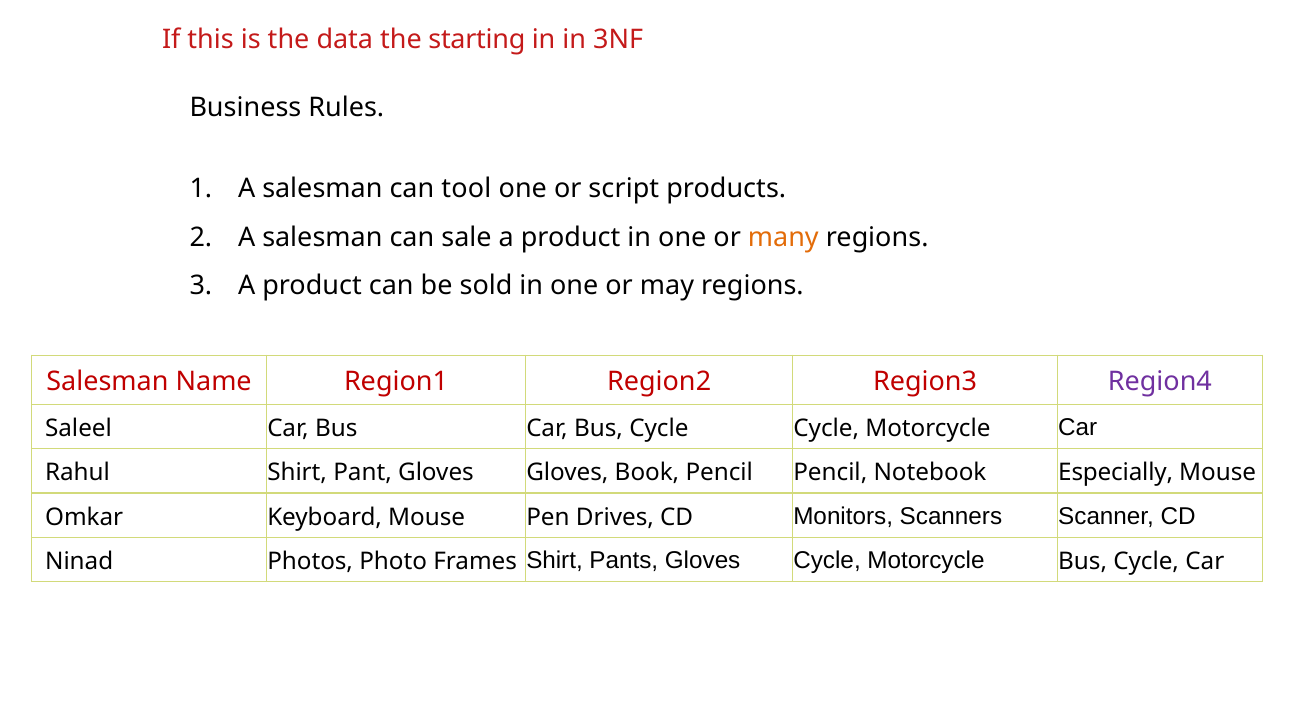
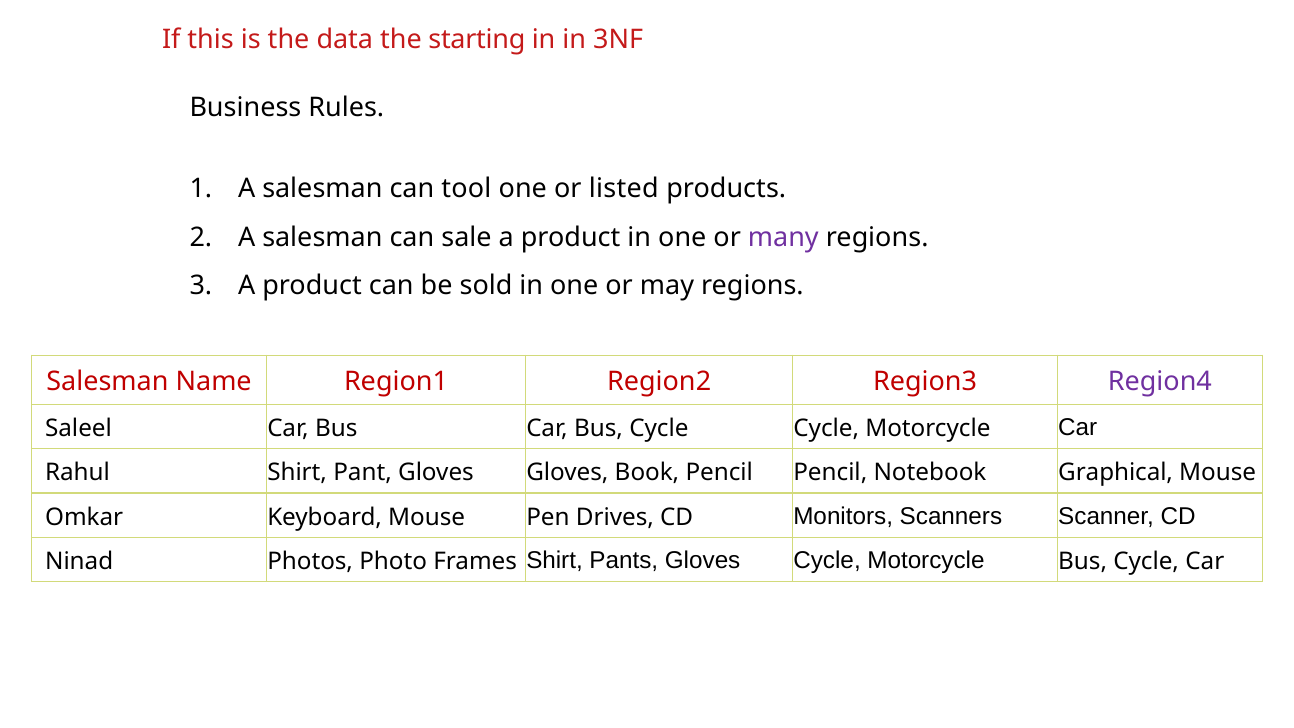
script: script -> listed
many colour: orange -> purple
Especially: Especially -> Graphical
